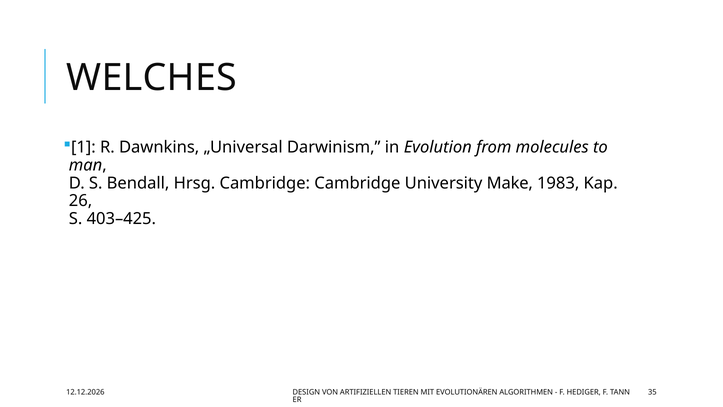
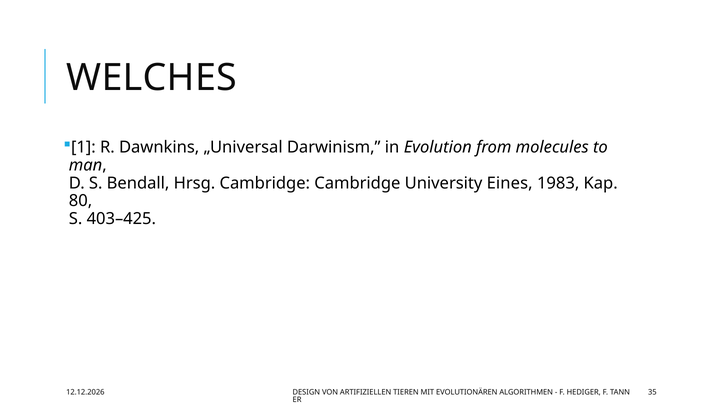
Make: Make -> Eines
26: 26 -> 80
